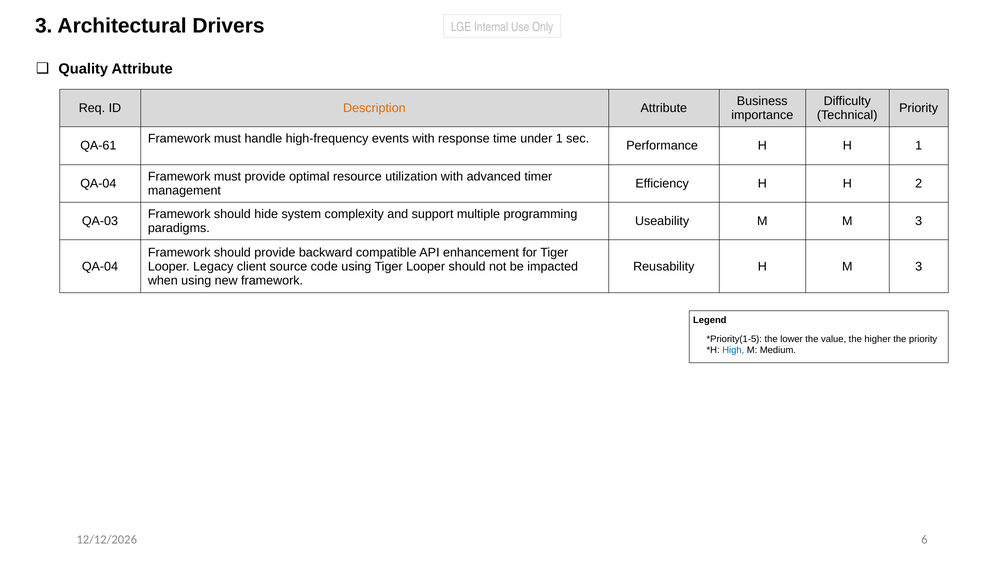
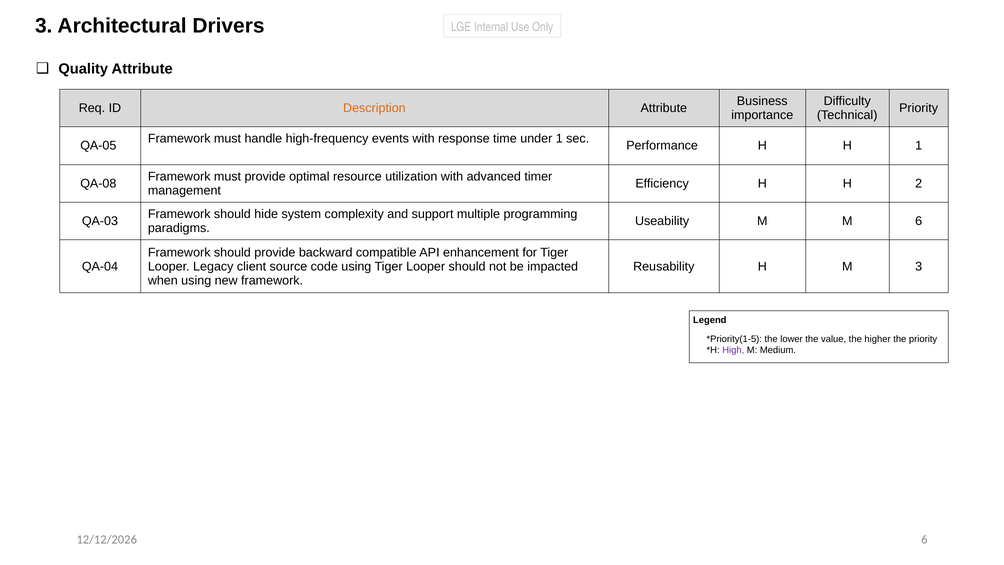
QA-61: QA-61 -> QA-05
QA-04 at (98, 183): QA-04 -> QA-08
M M 3: 3 -> 6
High colour: blue -> purple
